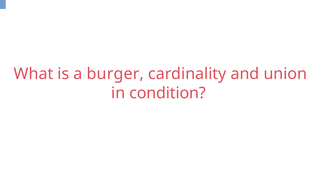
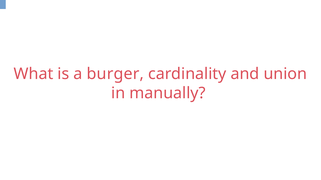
condition: condition -> manually
